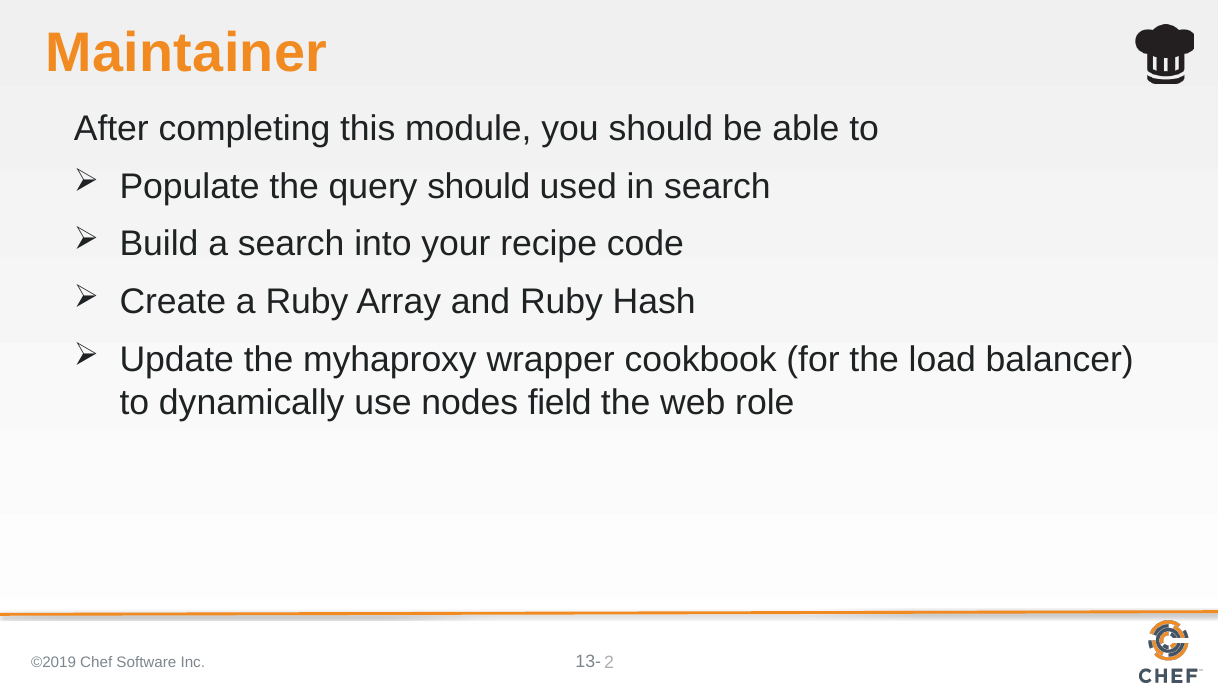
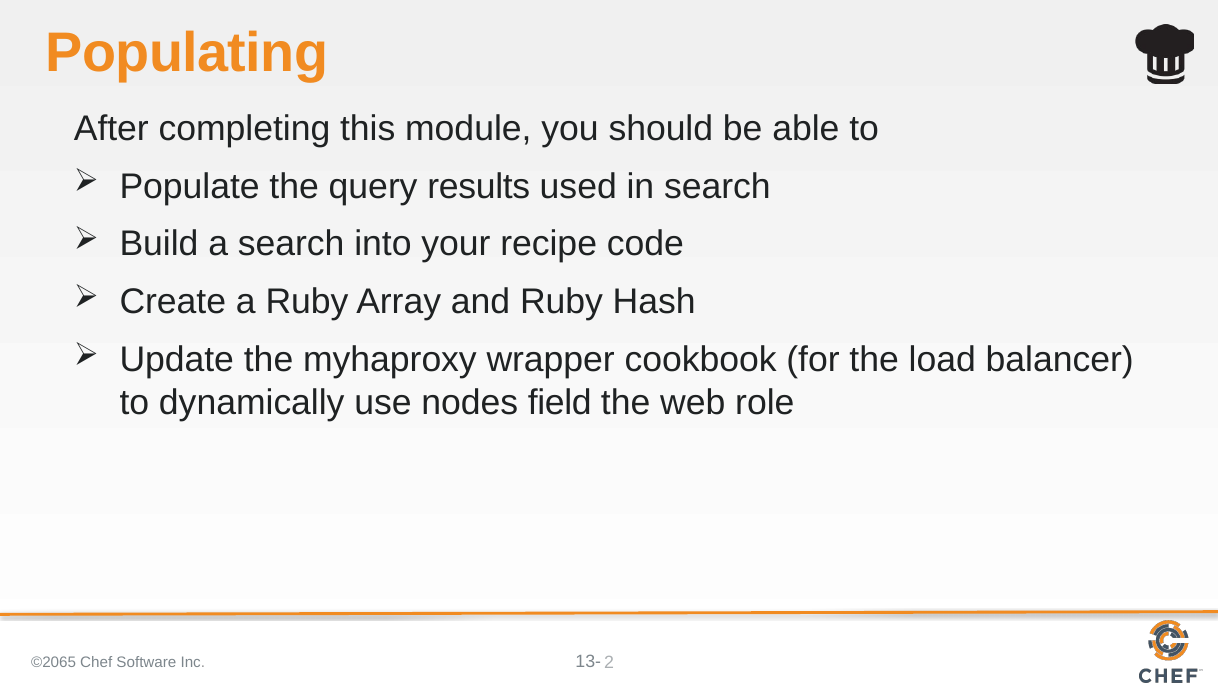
Maintainer: Maintainer -> Populating
query should: should -> results
©2019: ©2019 -> ©2065
